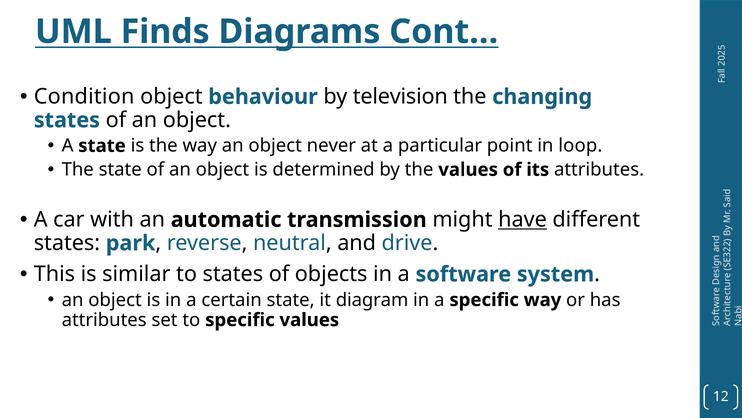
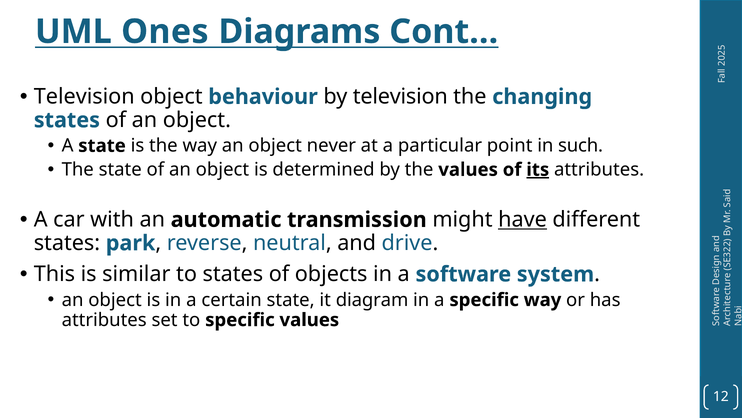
Finds: Finds -> Ones
Condition at (84, 97): Condition -> Television
loop: loop -> such
its underline: none -> present
